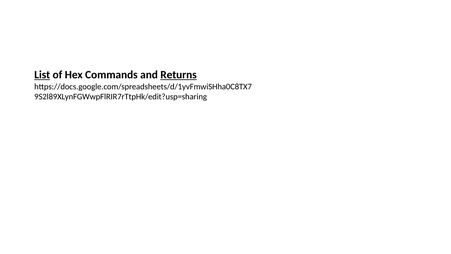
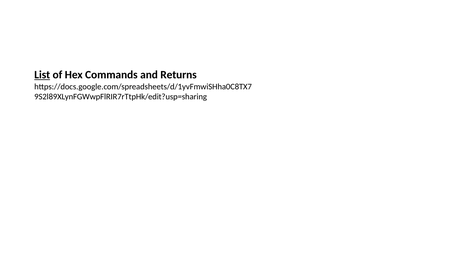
Returns underline: present -> none
